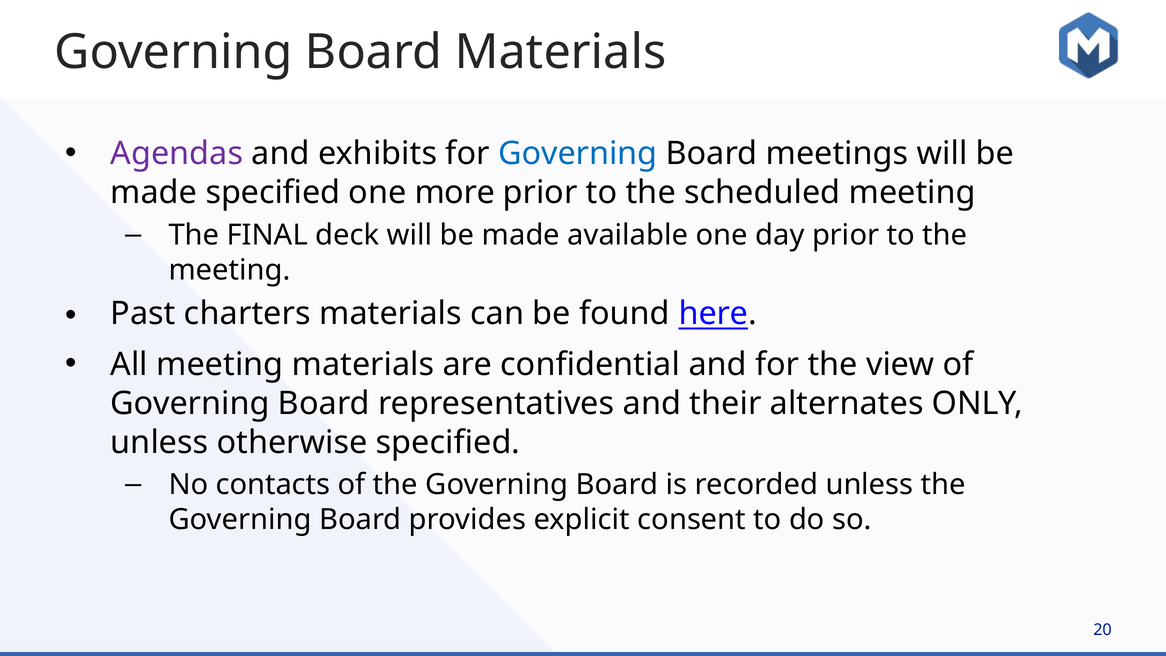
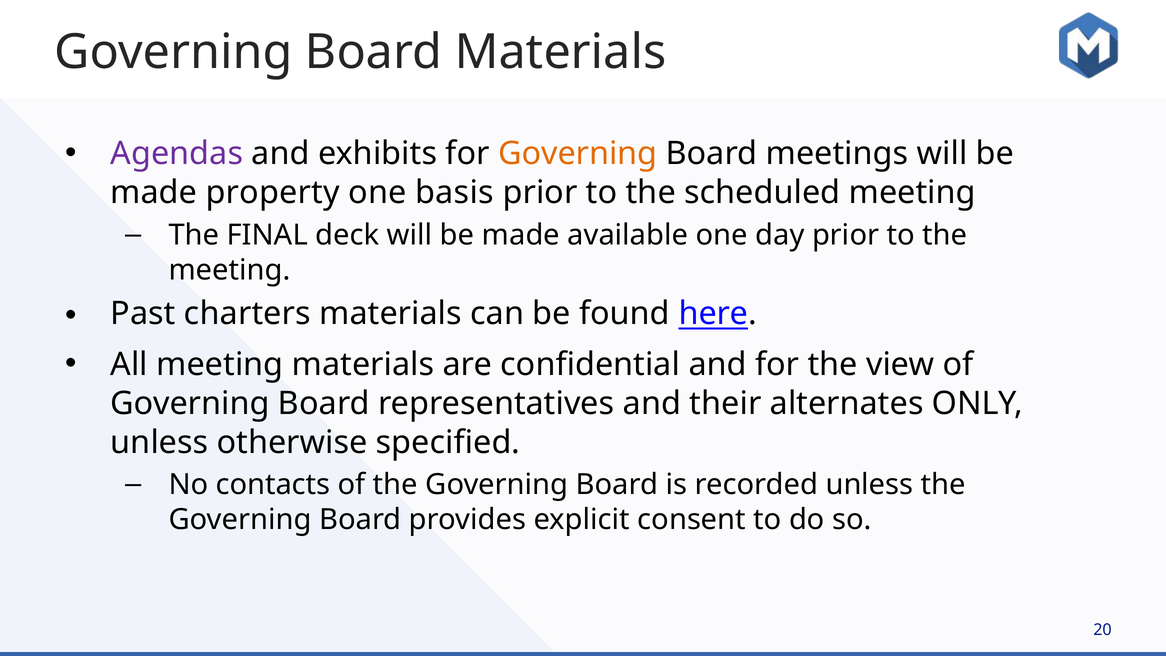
Governing at (578, 154) colour: blue -> orange
made specified: specified -> property
more: more -> basis
